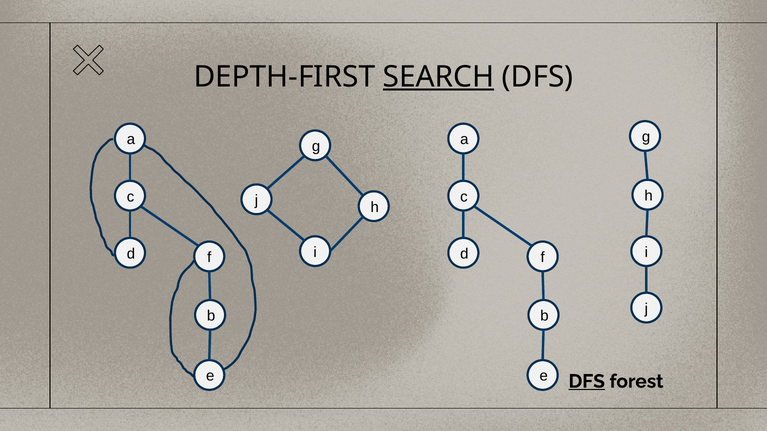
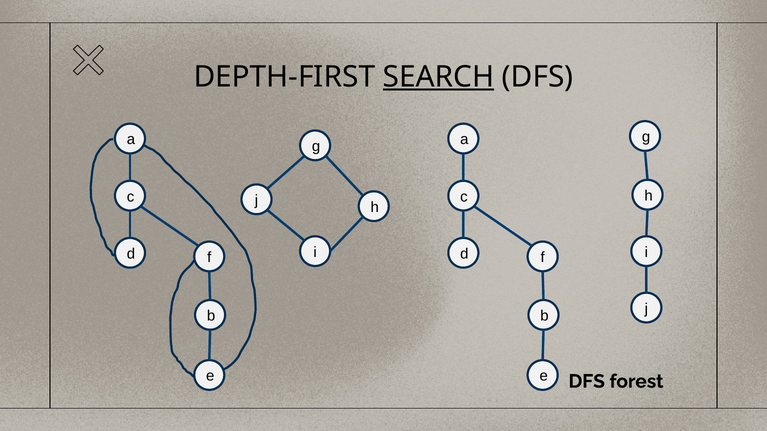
DFS at (587, 382) underline: present -> none
